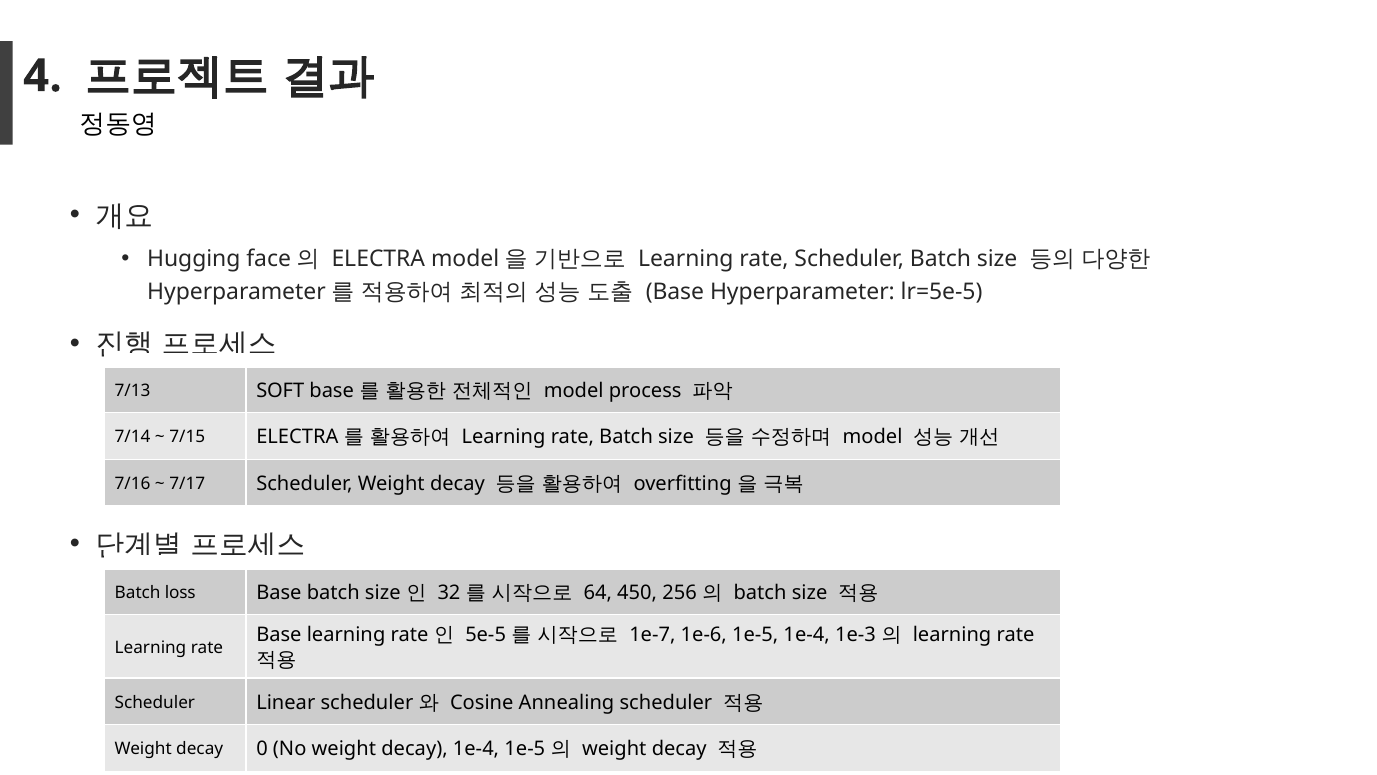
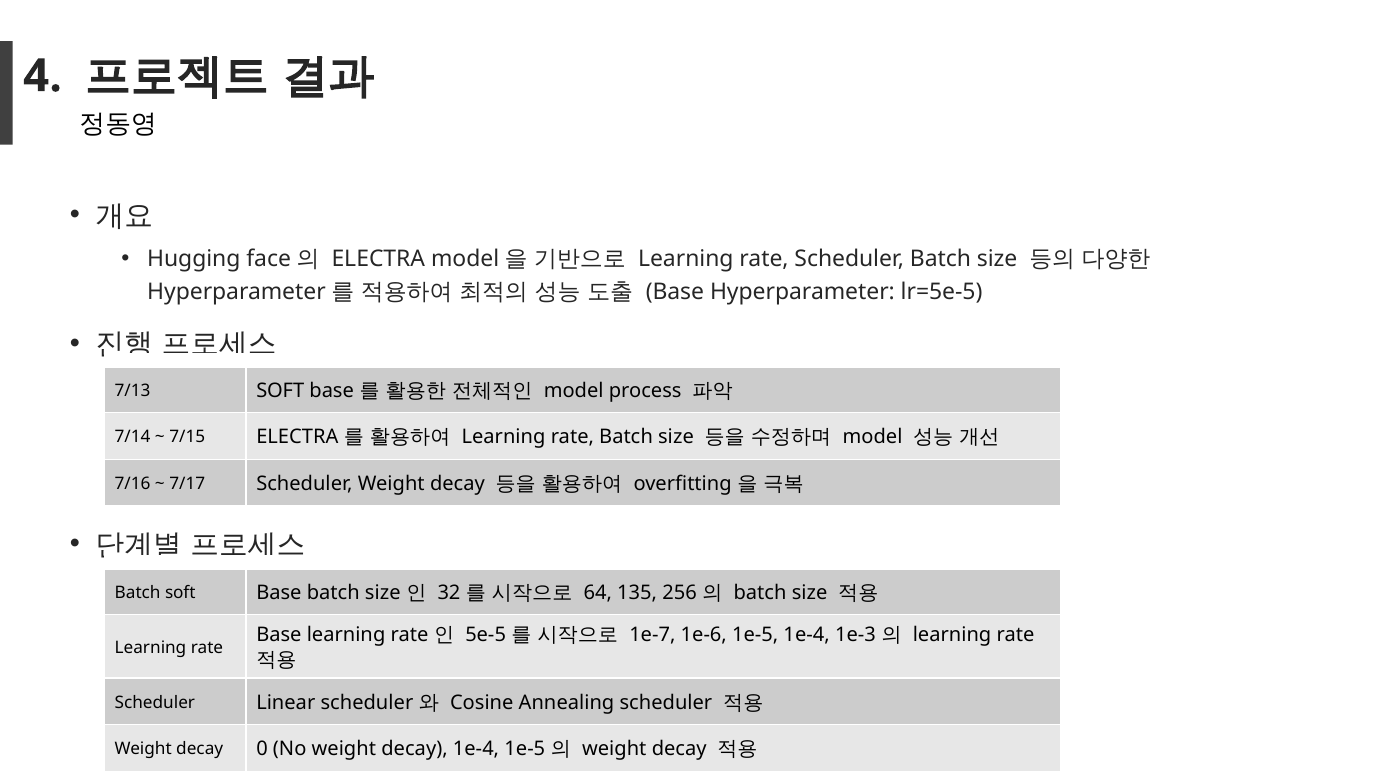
Batch loss: loss -> soft
450: 450 -> 135
